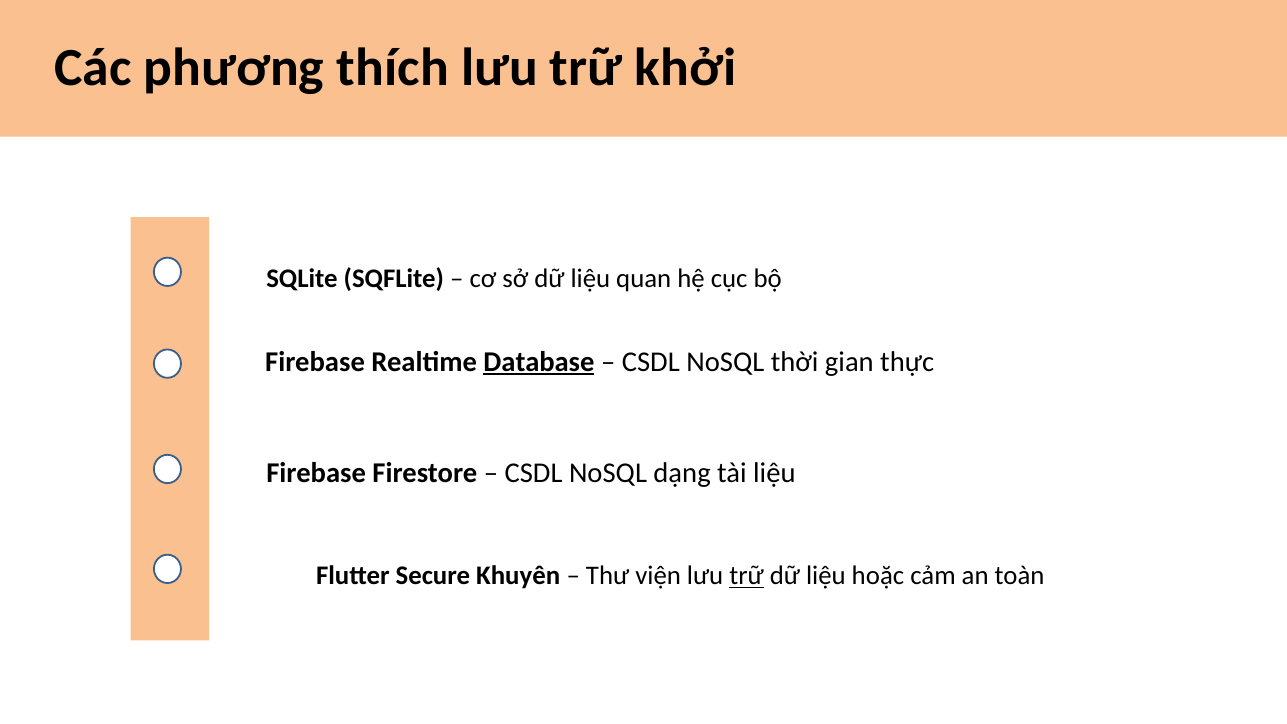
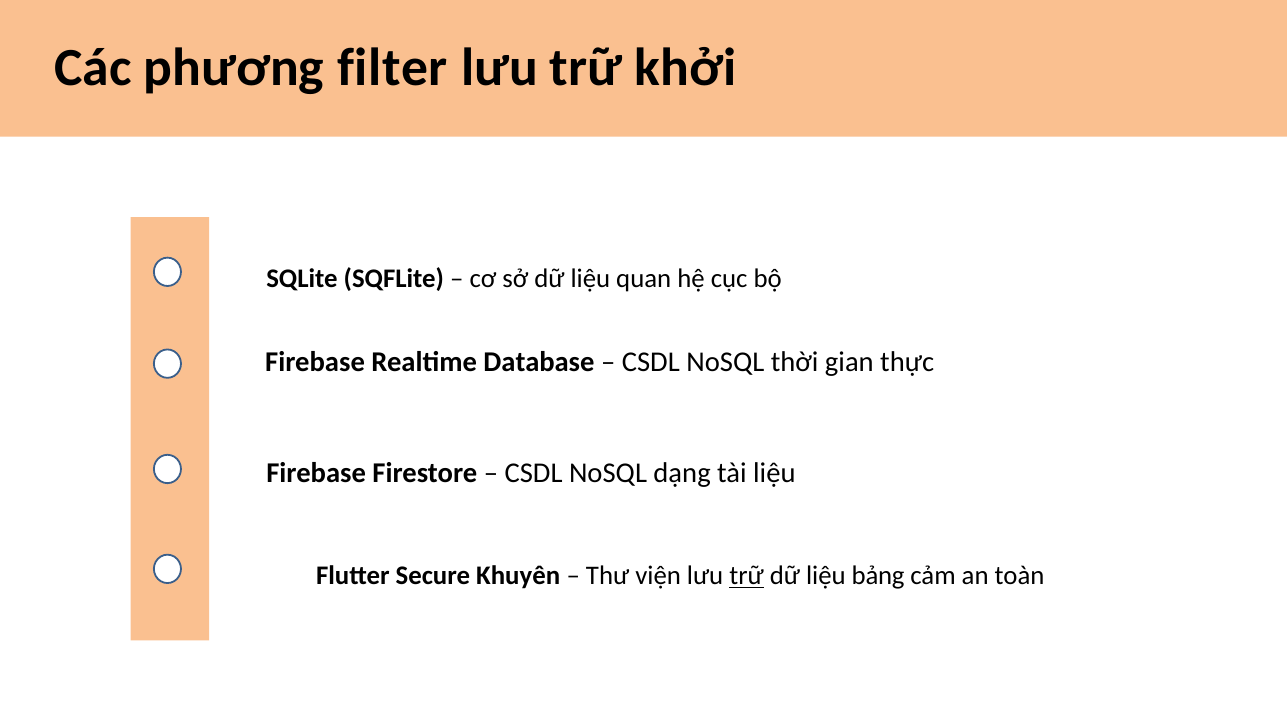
thích: thích -> filter
Database underline: present -> none
hoặc: hoặc -> bảng
